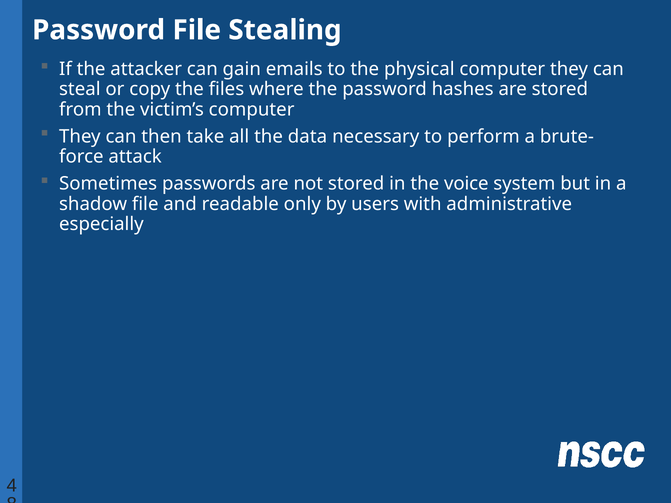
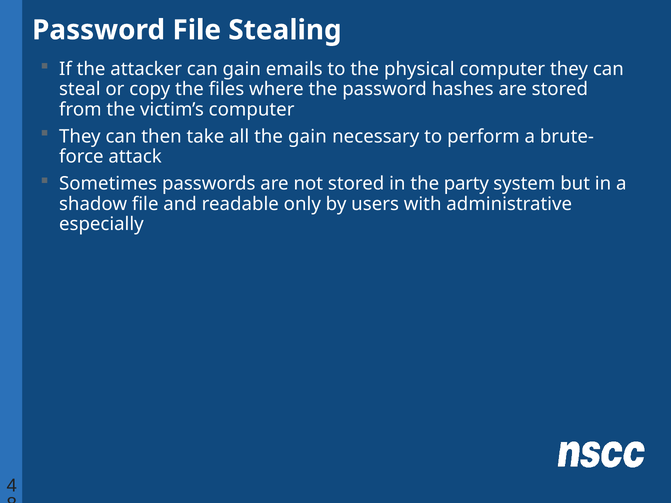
the data: data -> gain
voice: voice -> party
